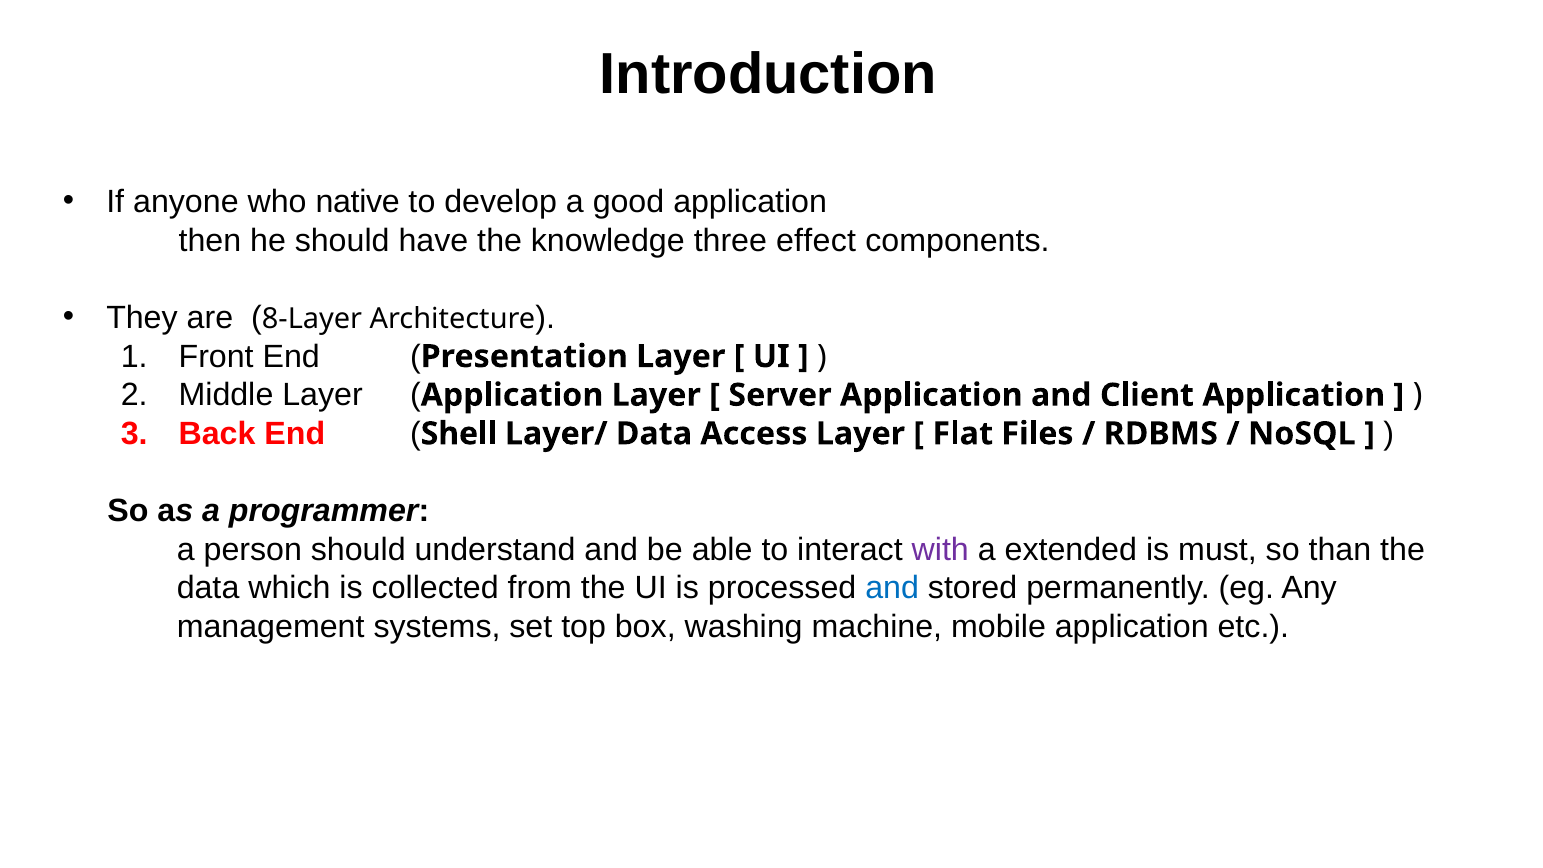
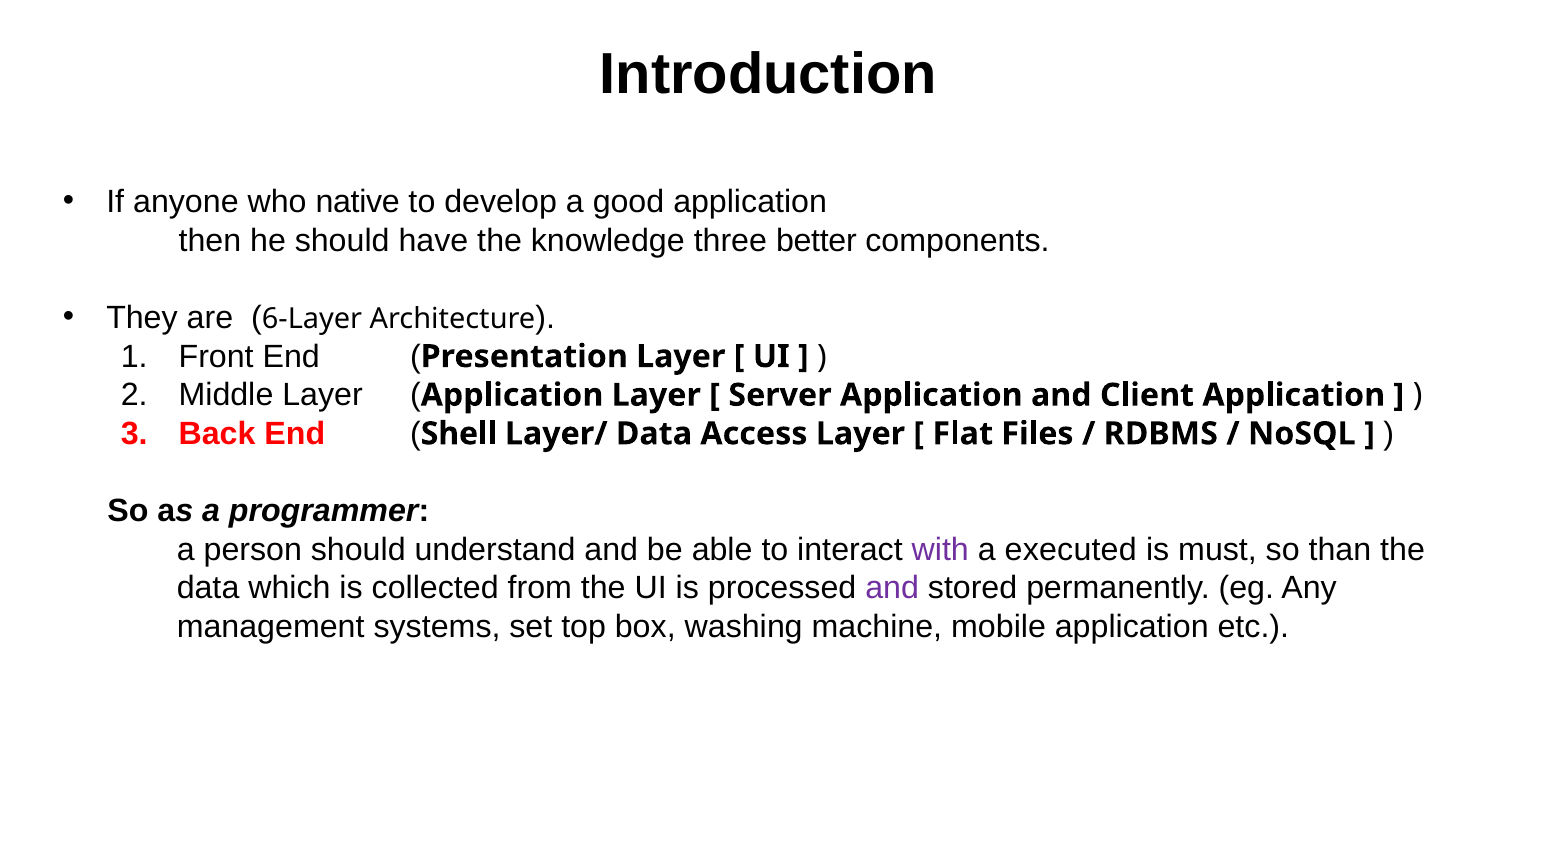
effect: effect -> better
8-Layer: 8-Layer -> 6-Layer
extended: extended -> executed
and at (892, 588) colour: blue -> purple
